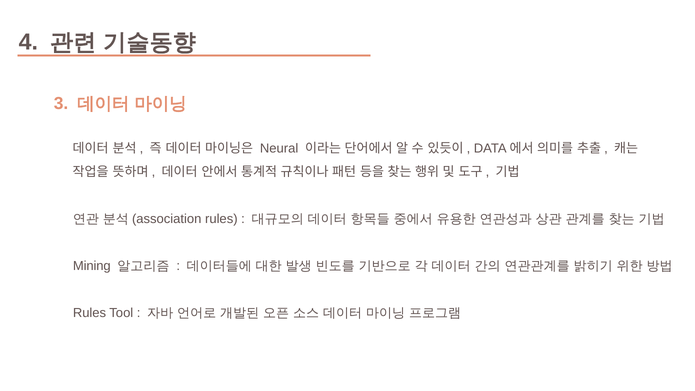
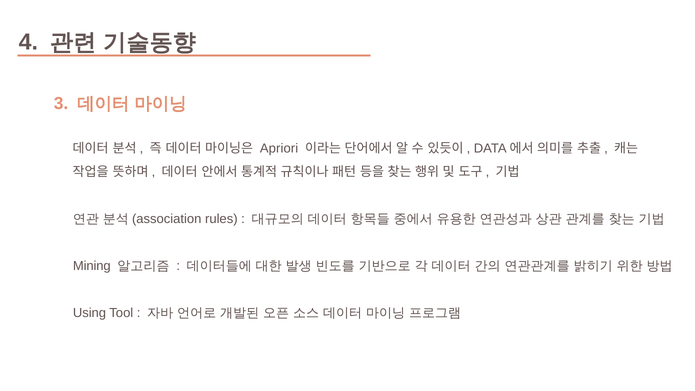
Neural: Neural -> Apriori
Rules at (89, 313): Rules -> Using
